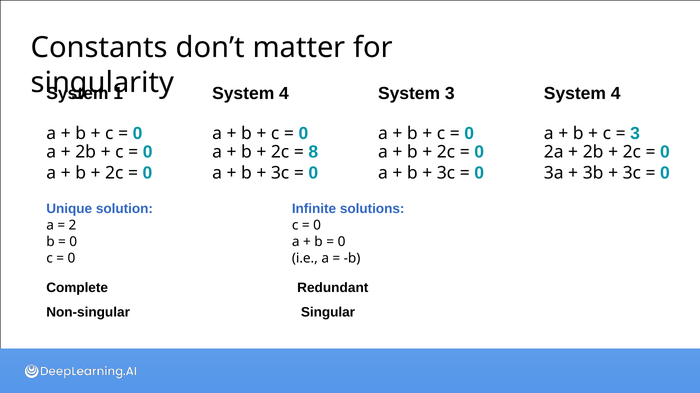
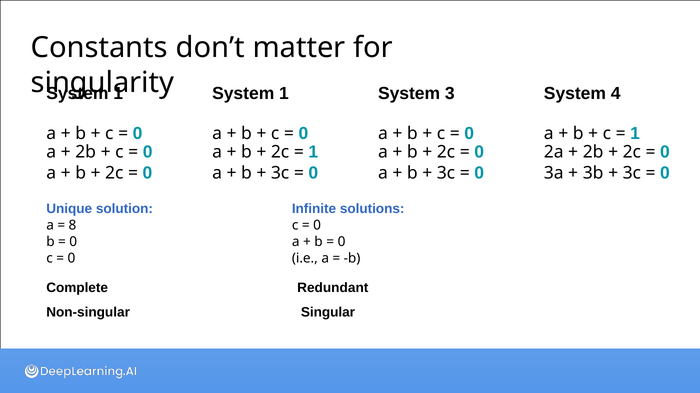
4 at (284, 94): 4 -> 1
3 at (635, 134): 3 -> 1
8 at (313, 152): 8 -> 1
2: 2 -> 8
